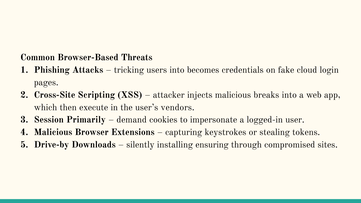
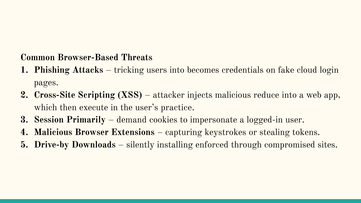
breaks: breaks -> reduce
vendors: vendors -> practice
ensuring: ensuring -> enforced
